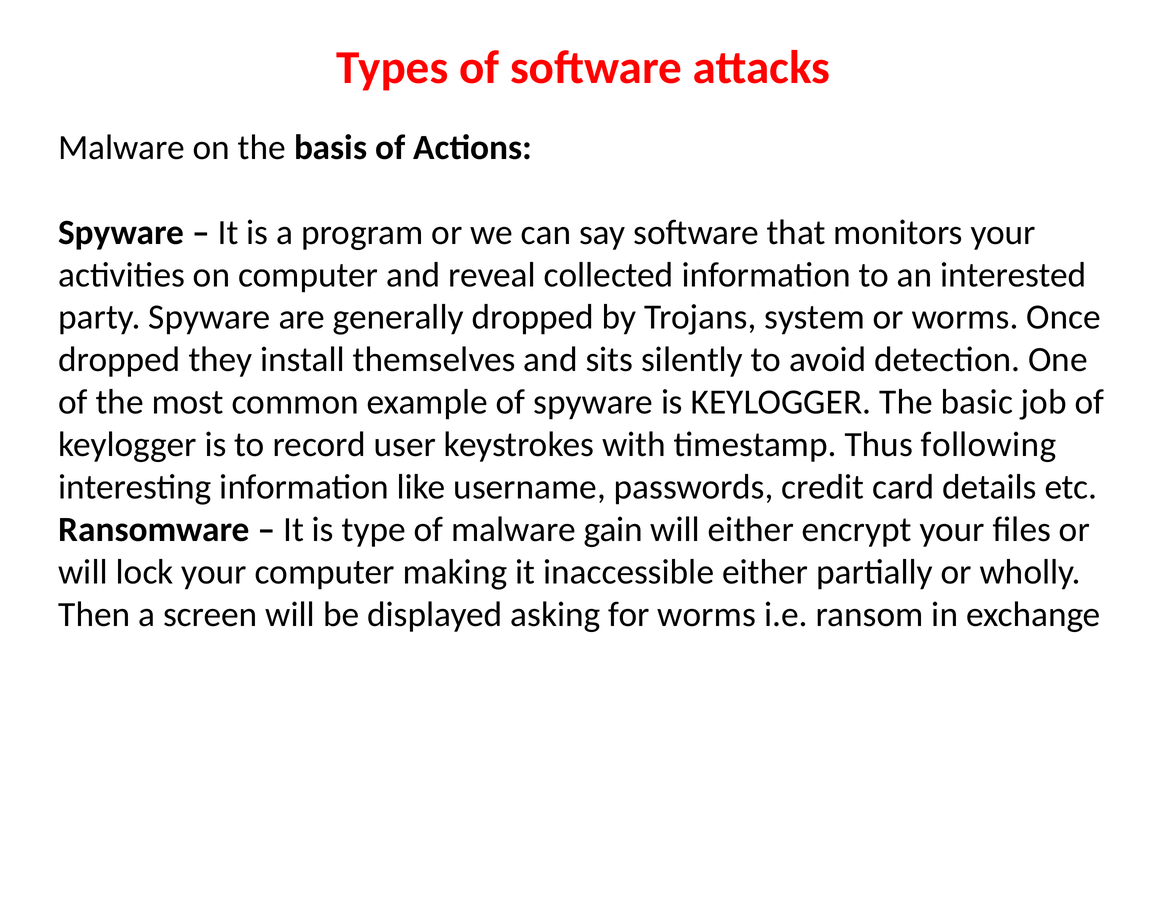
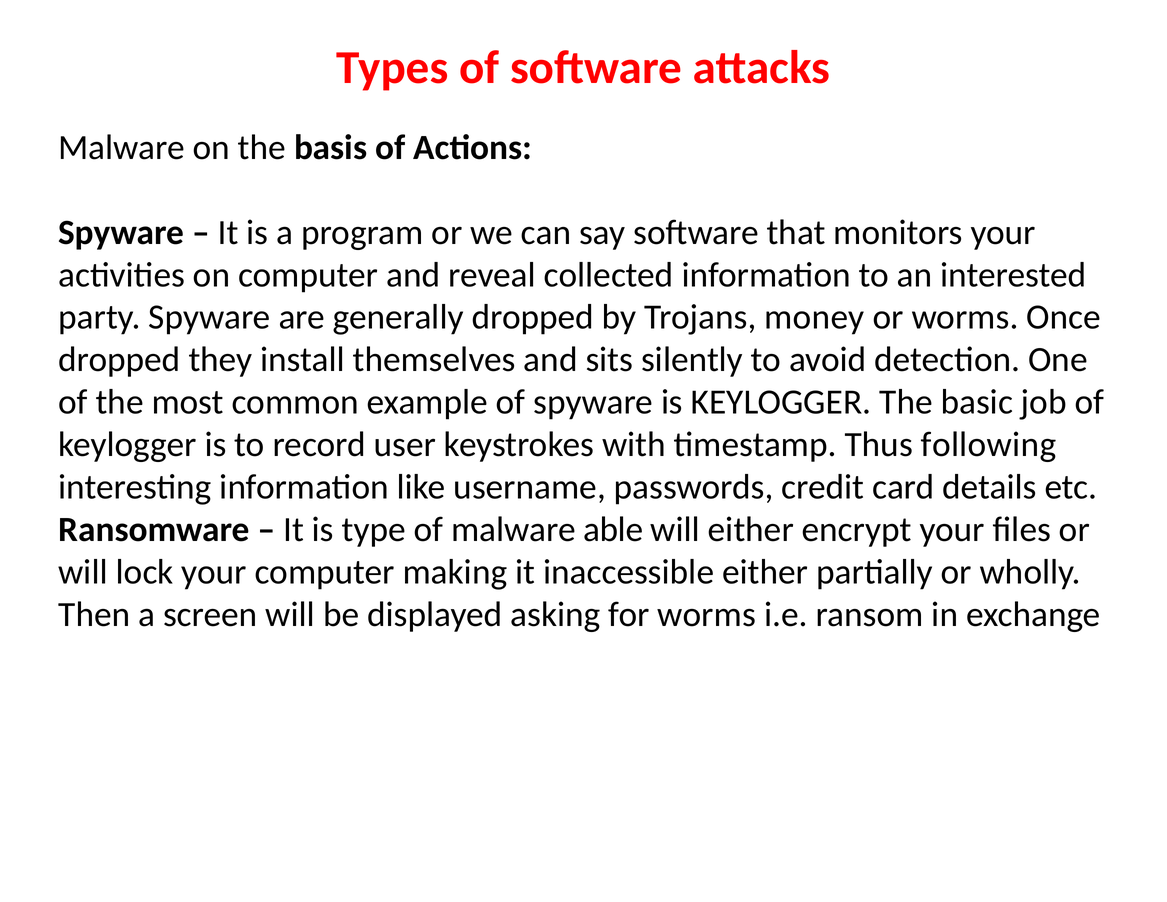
system: system -> money
gain: gain -> able
